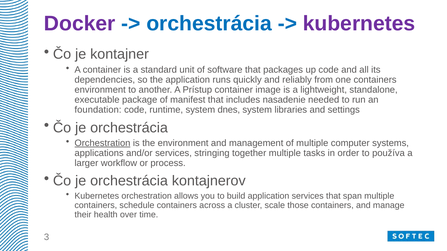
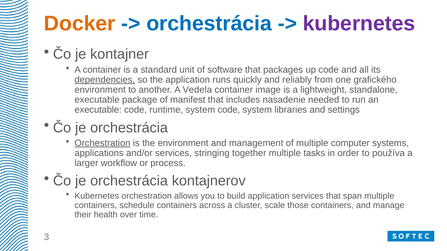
Docker colour: purple -> orange
dependencies underline: none -> present
one containers: containers -> grafického
Prístup: Prístup -> Vedela
foundation at (98, 110): foundation -> executable
system dnes: dnes -> code
